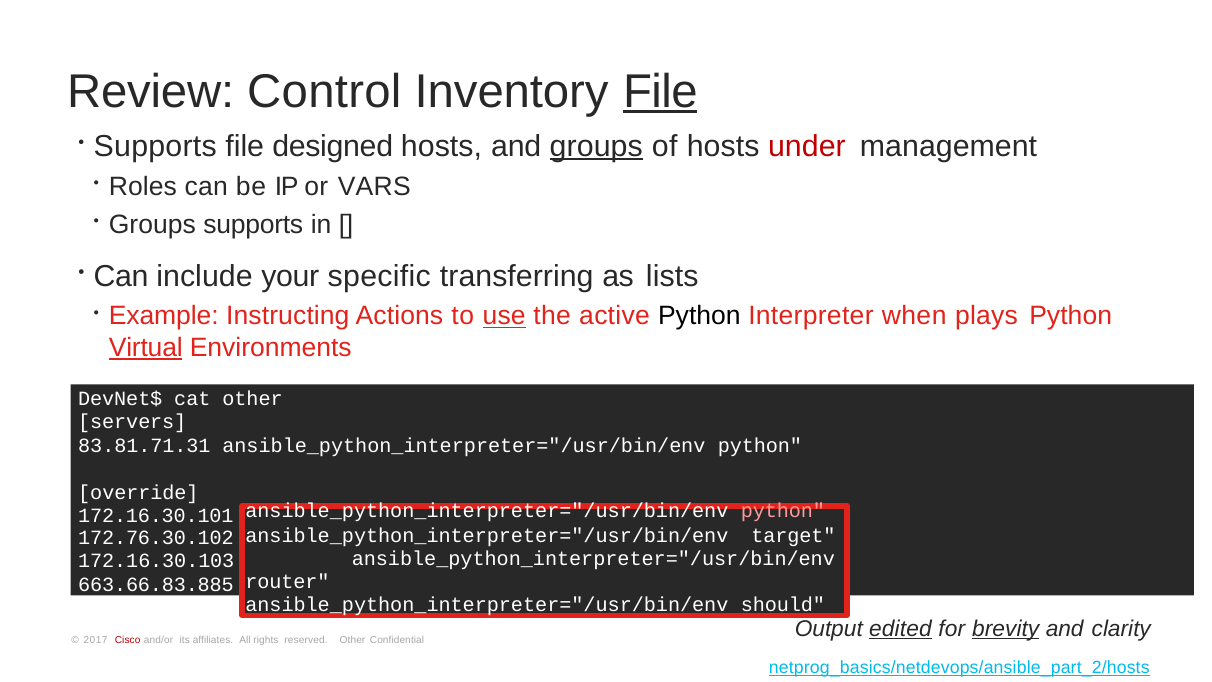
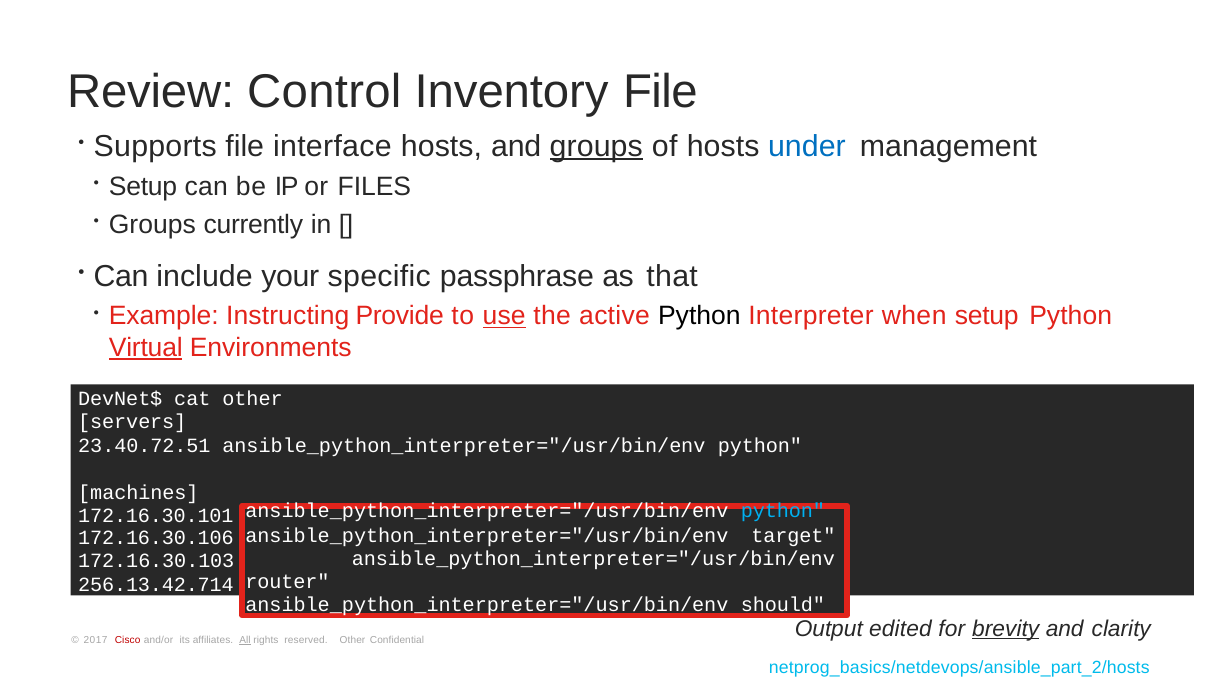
File at (660, 91) underline: present -> none
designed: designed -> interface
under colour: red -> blue
Roles at (143, 187): Roles -> Setup
VARS: VARS -> FILES
Groups supports: supports -> currently
transferring: transferring -> passphrase
lists: lists -> that
Actions: Actions -> Provide
when plays: plays -> setup
83.81.71.31: 83.81.71.31 -> 23.40.72.51
override: override -> machines
python at (783, 511) colour: pink -> light blue
172.76.30.102: 172.76.30.102 -> 172.16.30.106
663.66.83.885: 663.66.83.885 -> 256.13.42.714
edited underline: present -> none
All underline: none -> present
netprog_basics/netdevops/ansible_part_2/hosts underline: present -> none
